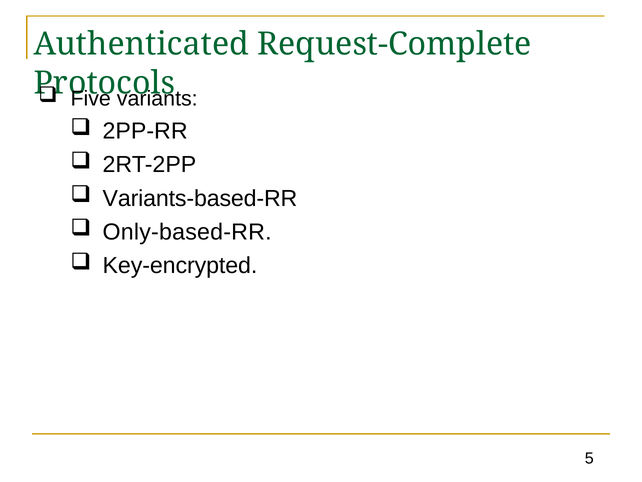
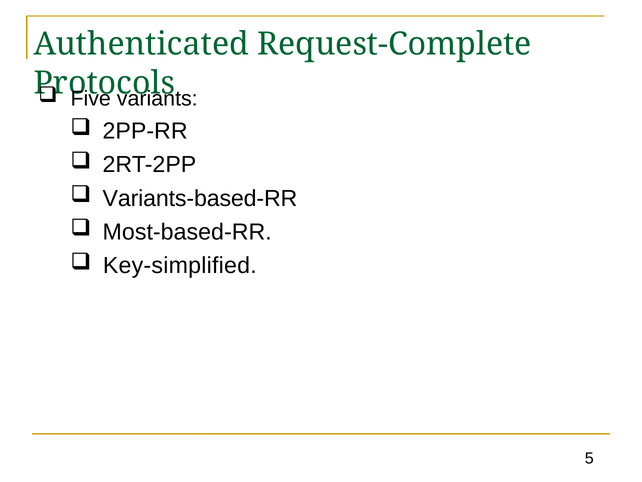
Only-based-RR: Only-based-RR -> Most-based-RR
Key-encrypted: Key-encrypted -> Key-simplified
